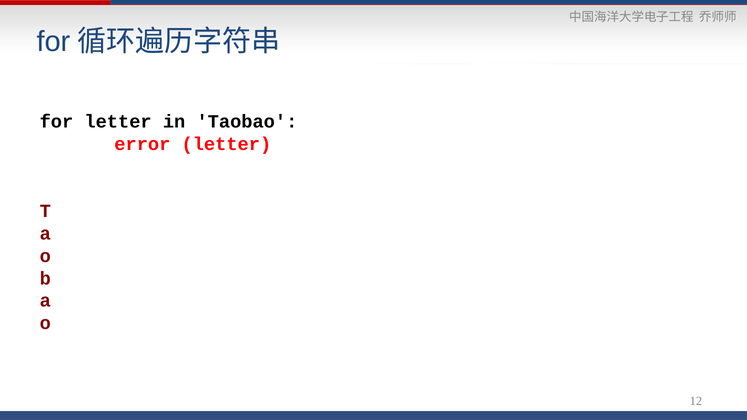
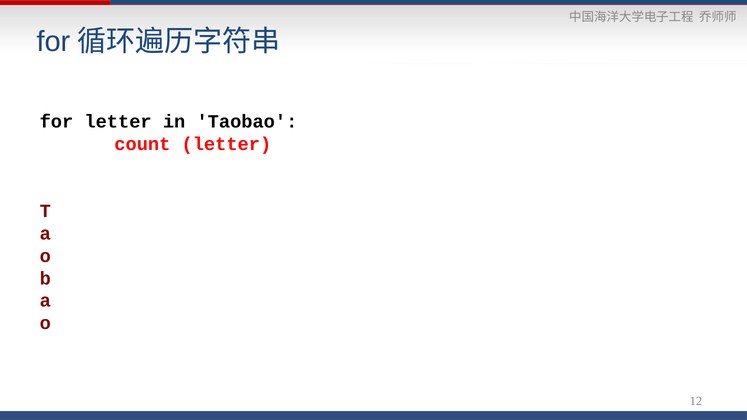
error: error -> count
